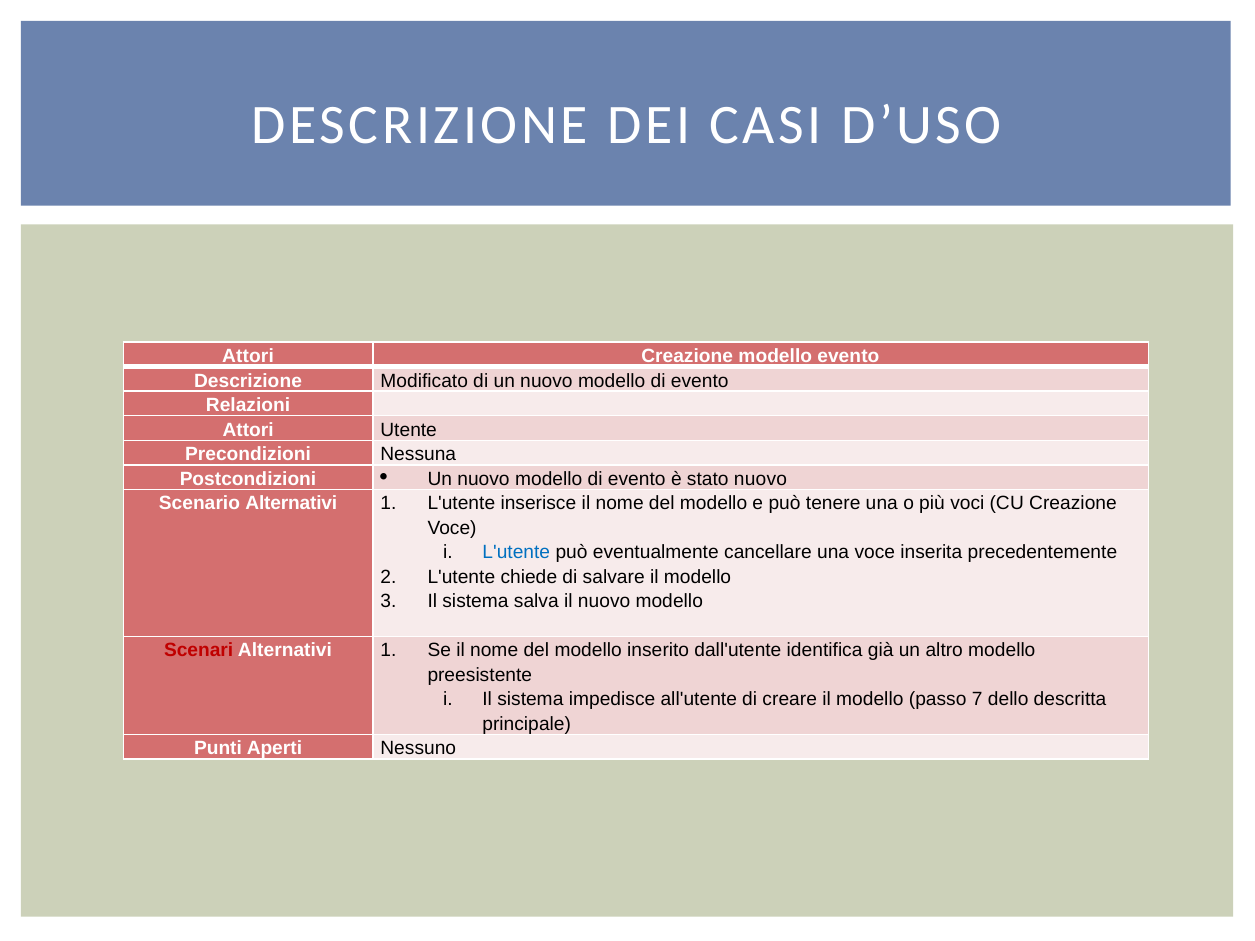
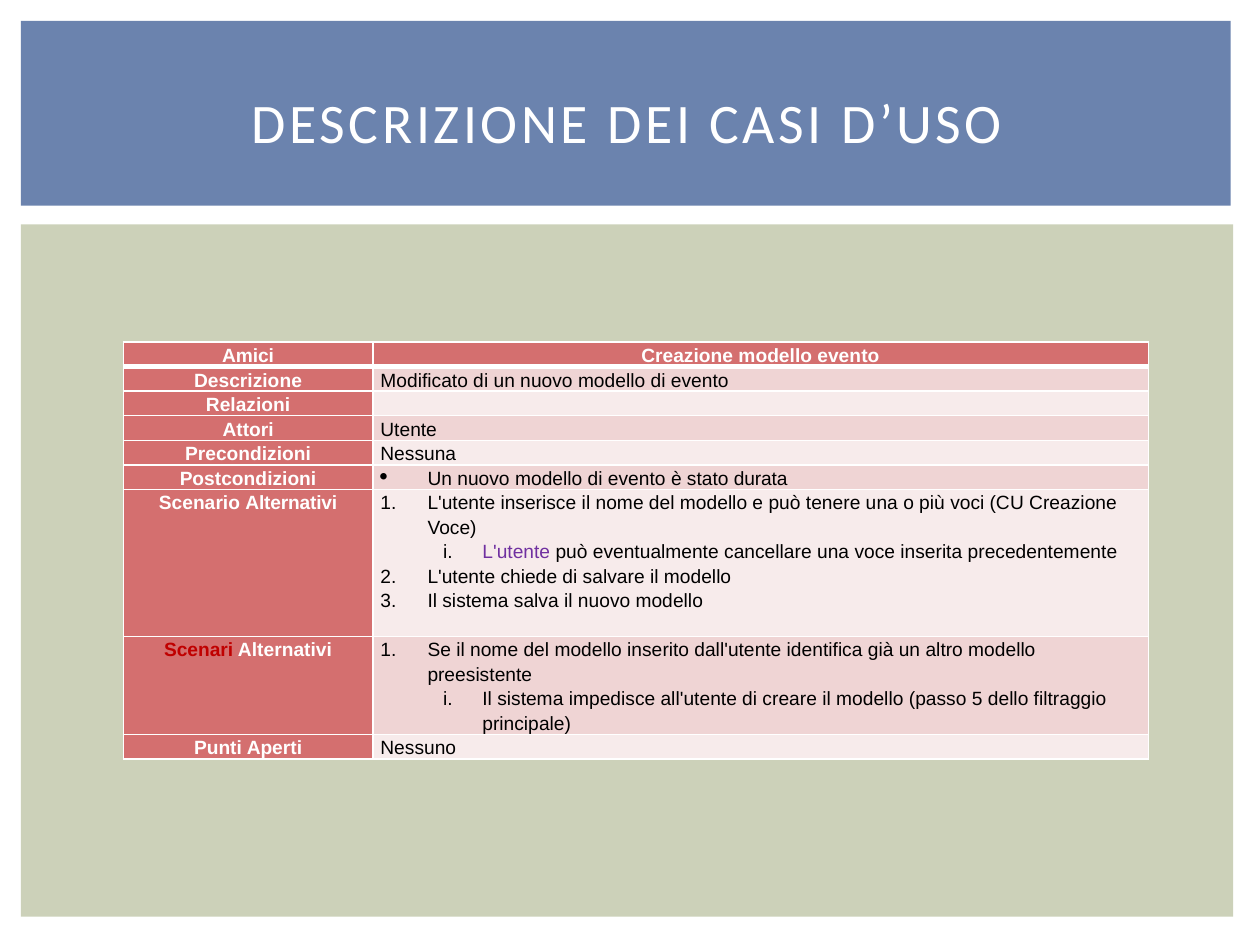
Attori at (248, 356): Attori -> Amici
stato nuovo: nuovo -> durata
L'utente at (516, 553) colour: blue -> purple
7: 7 -> 5
descritta: descritta -> filtraggio
